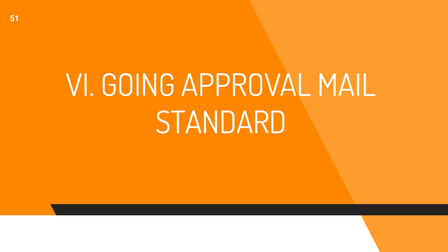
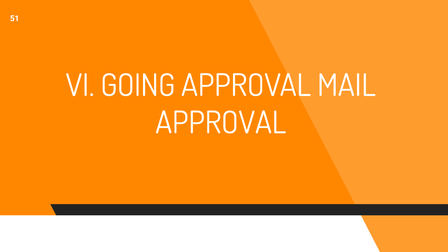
STANDARD at (221, 123): STANDARD -> APPROVAL
